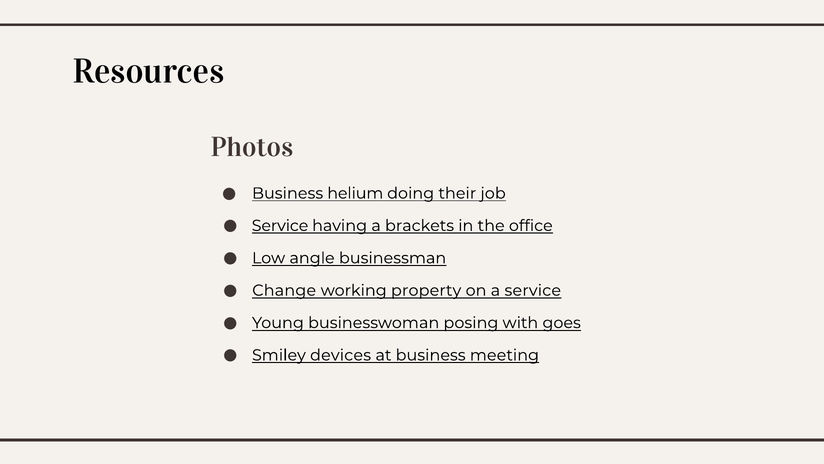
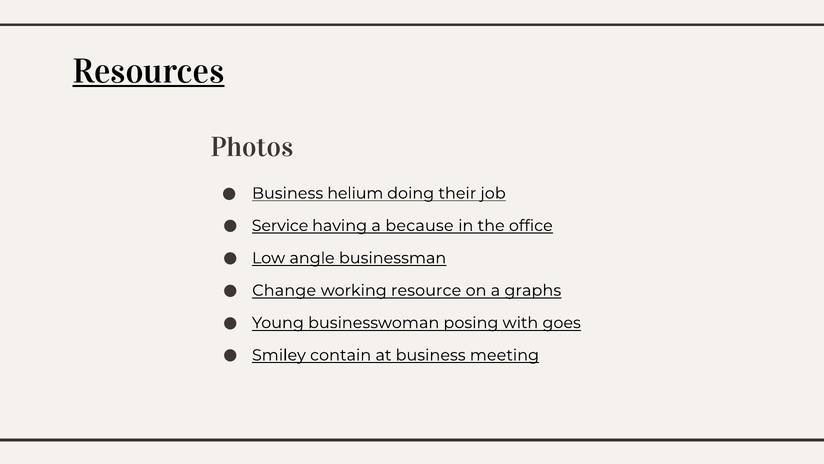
Resources underline: none -> present
brackets: brackets -> because
property: property -> resource
a service: service -> graphs
devices: devices -> contain
